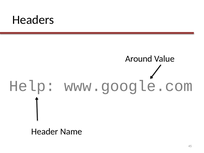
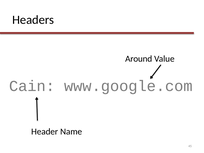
Help: Help -> Cain
